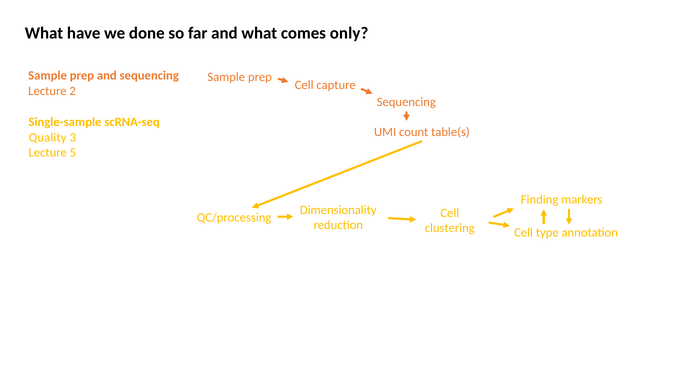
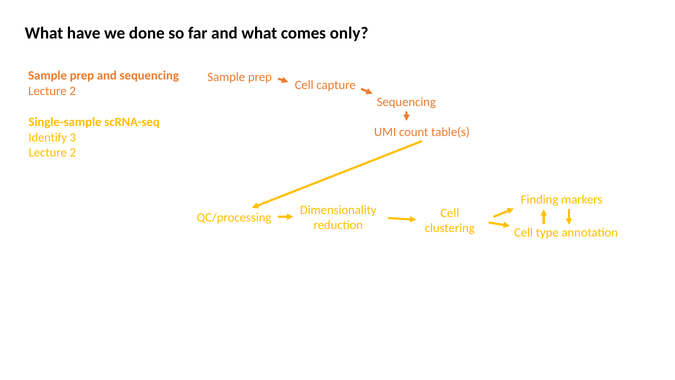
Quality: Quality -> Identify
5 at (73, 152): 5 -> 2
